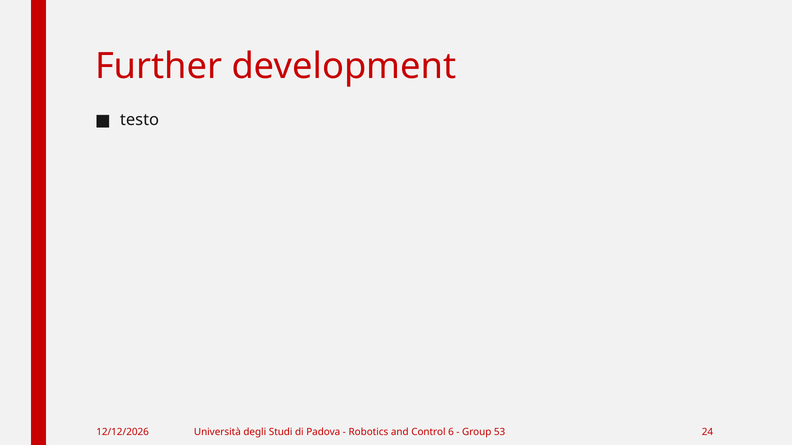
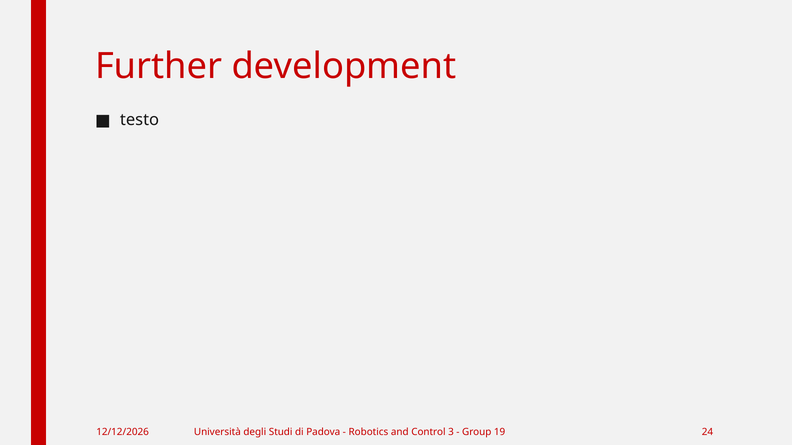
6: 6 -> 3
53: 53 -> 19
